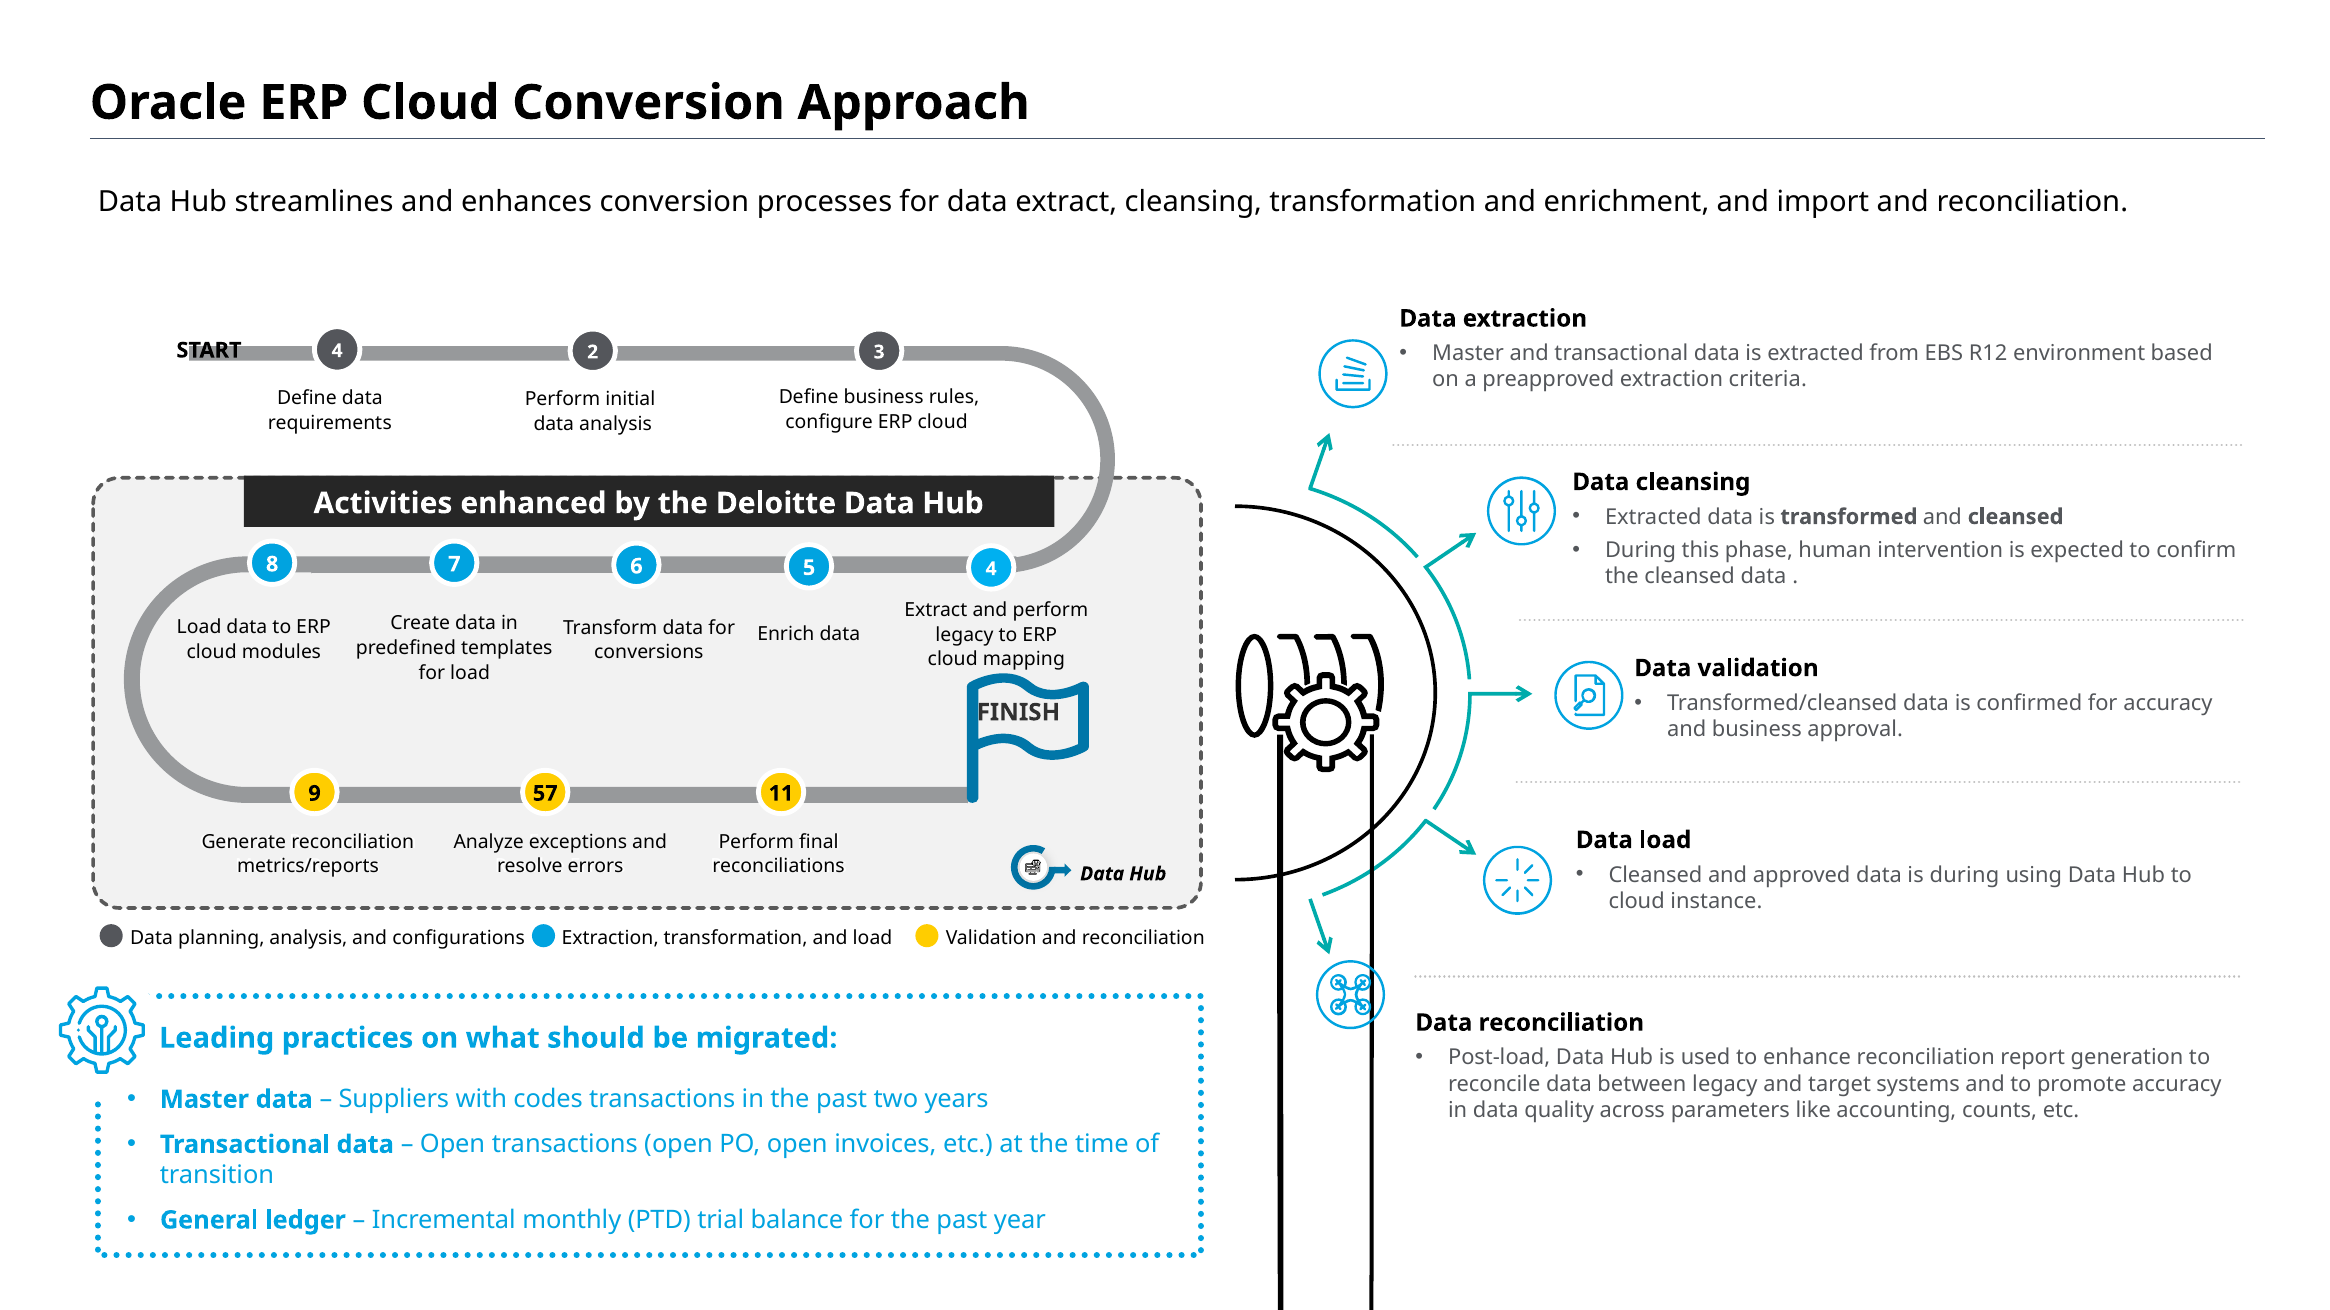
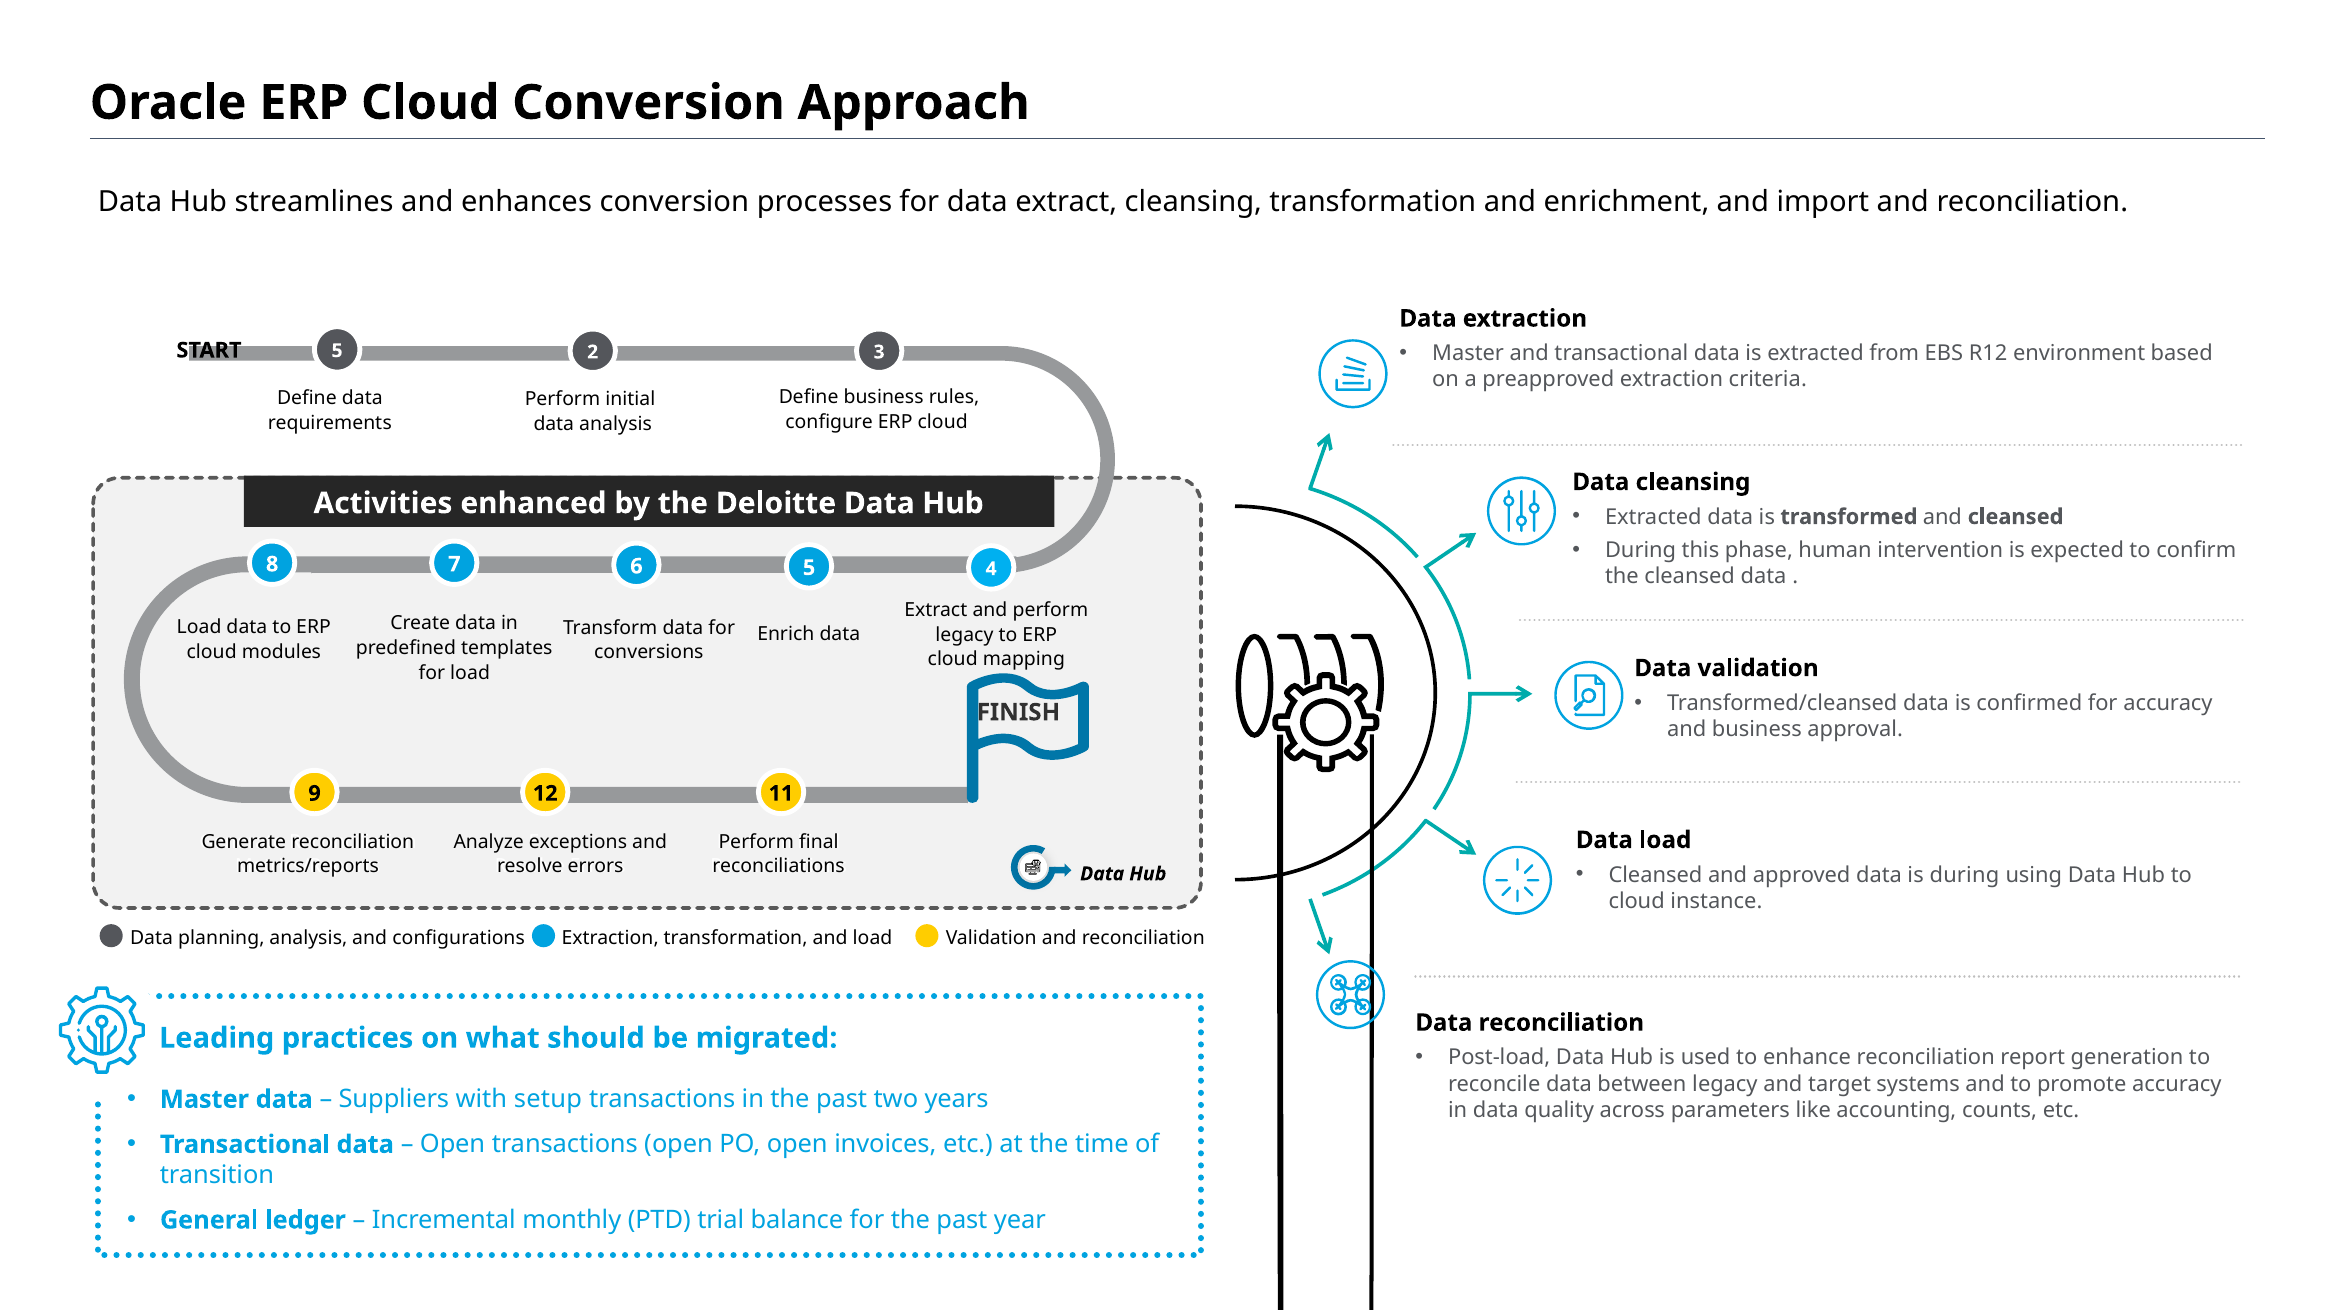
START 4: 4 -> 5
57: 57 -> 12
codes: codes -> setup
